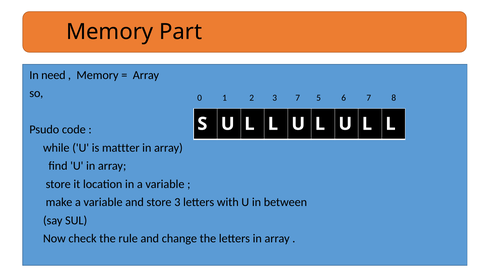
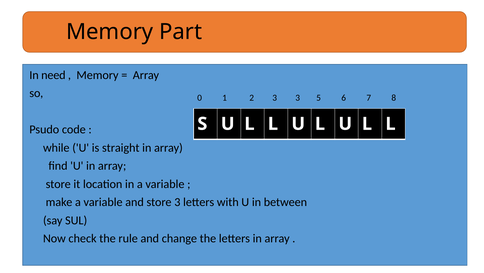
3 7: 7 -> 3
mattter: mattter -> straight
